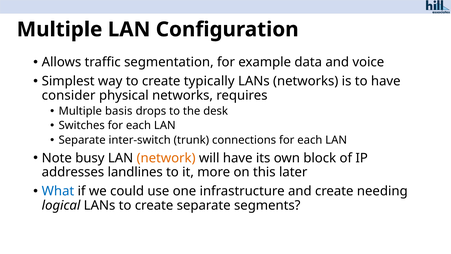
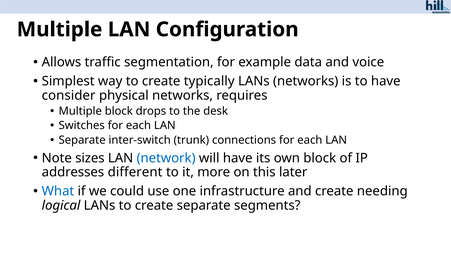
Multiple basis: basis -> block
busy: busy -> sizes
network colour: orange -> blue
landlines: landlines -> different
